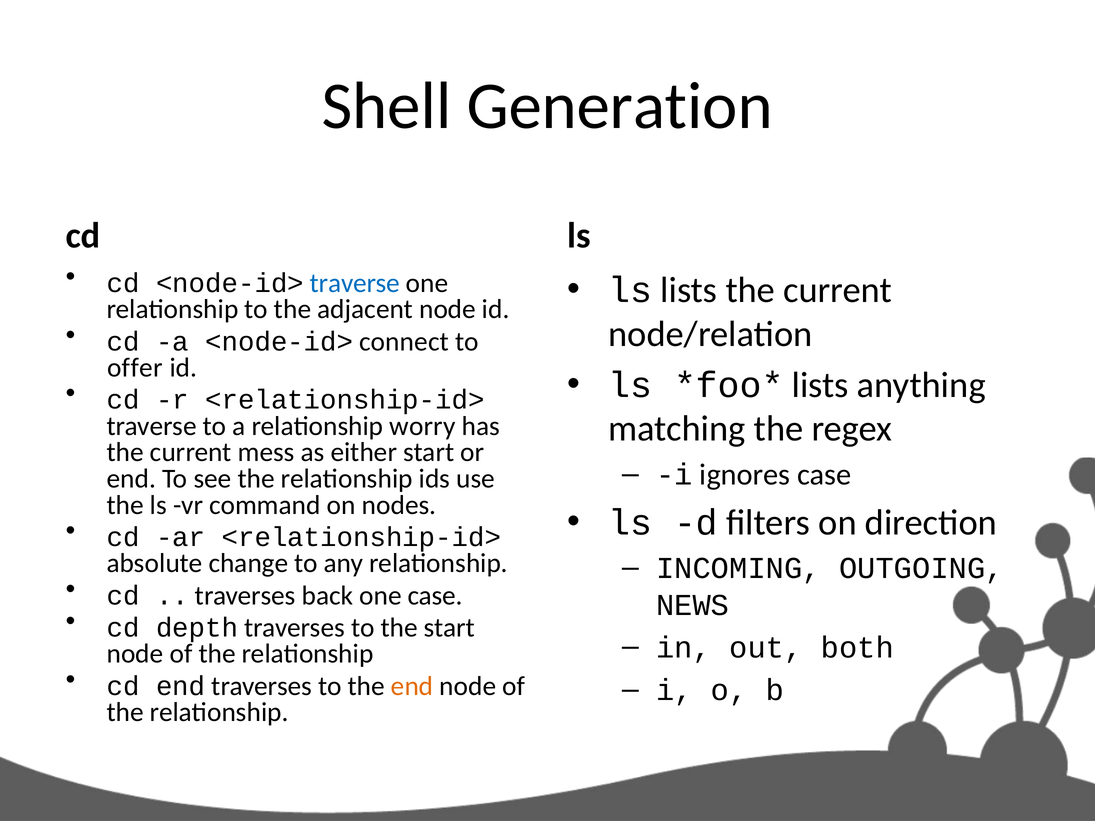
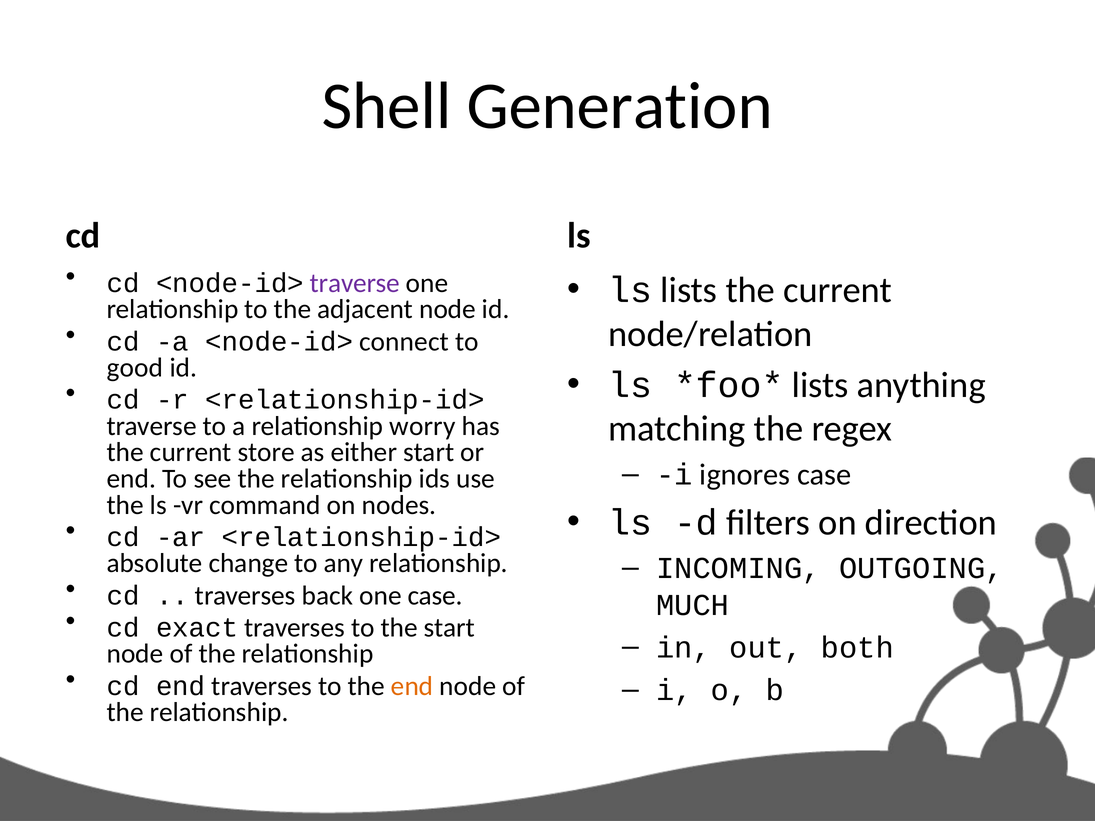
traverse at (355, 283) colour: blue -> purple
offer: offer -> good
mess: mess -> store
NEWS: NEWS -> MUCH
depth: depth -> exact
